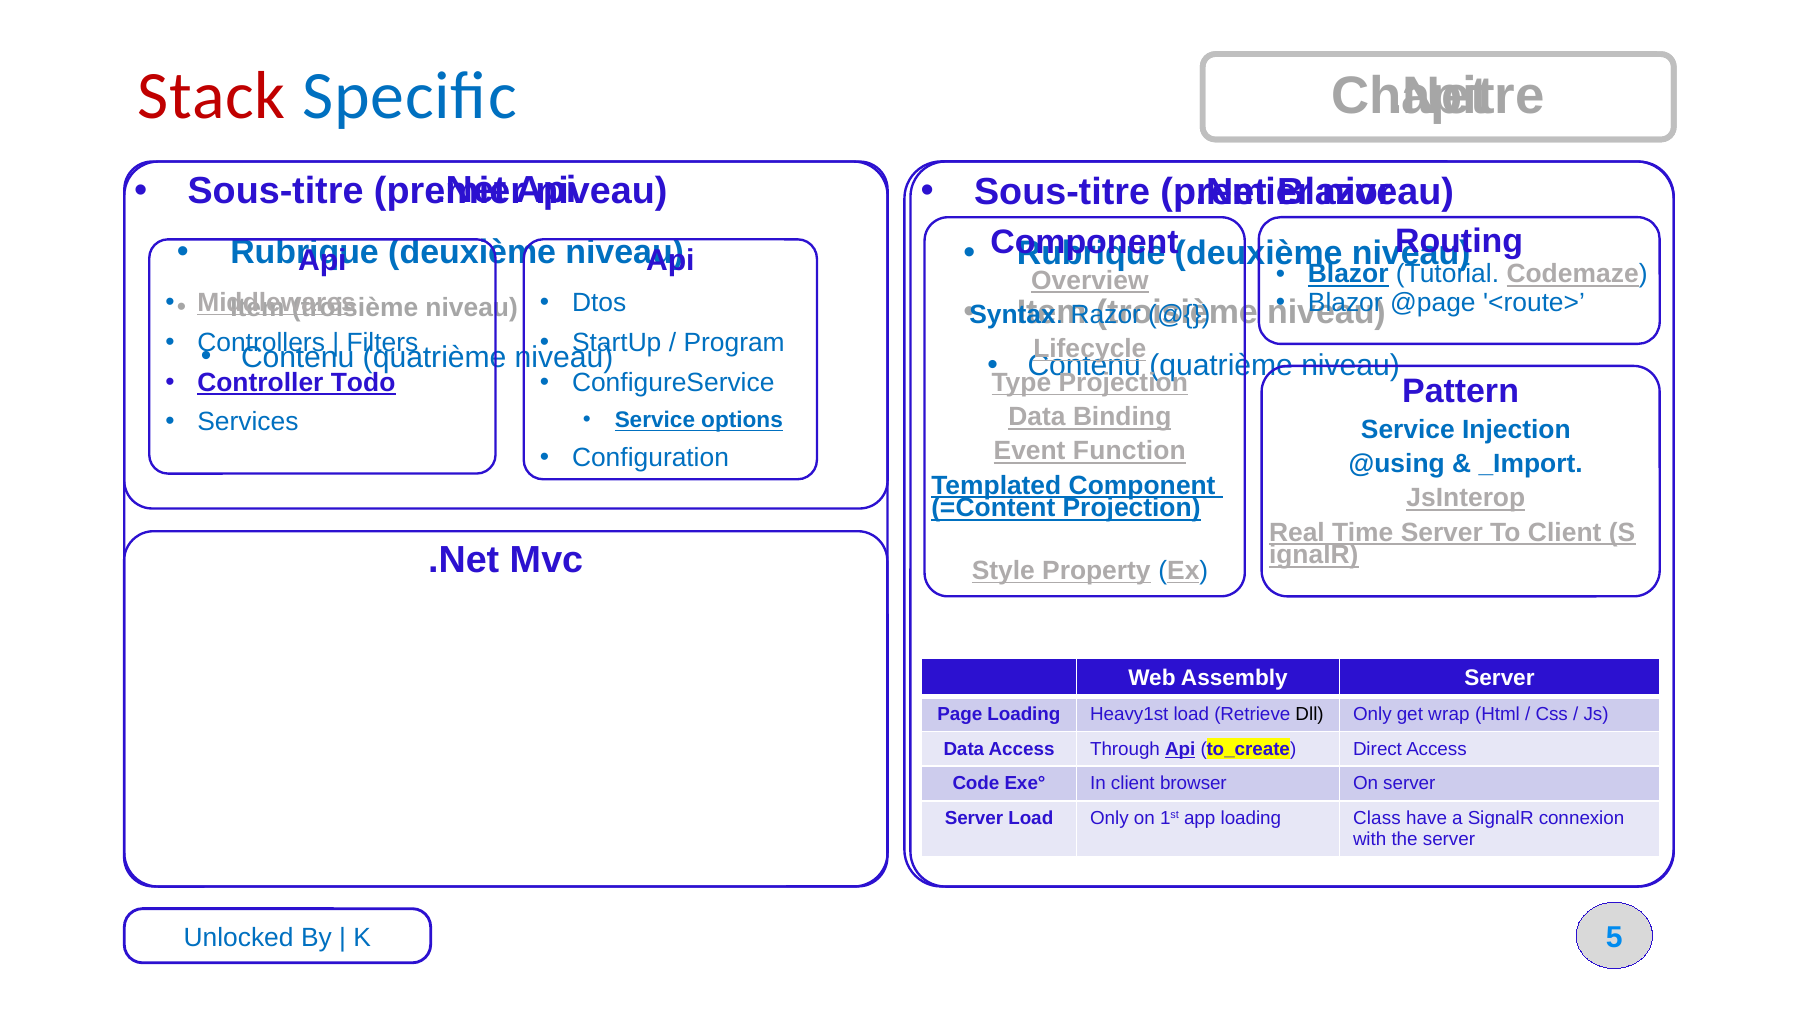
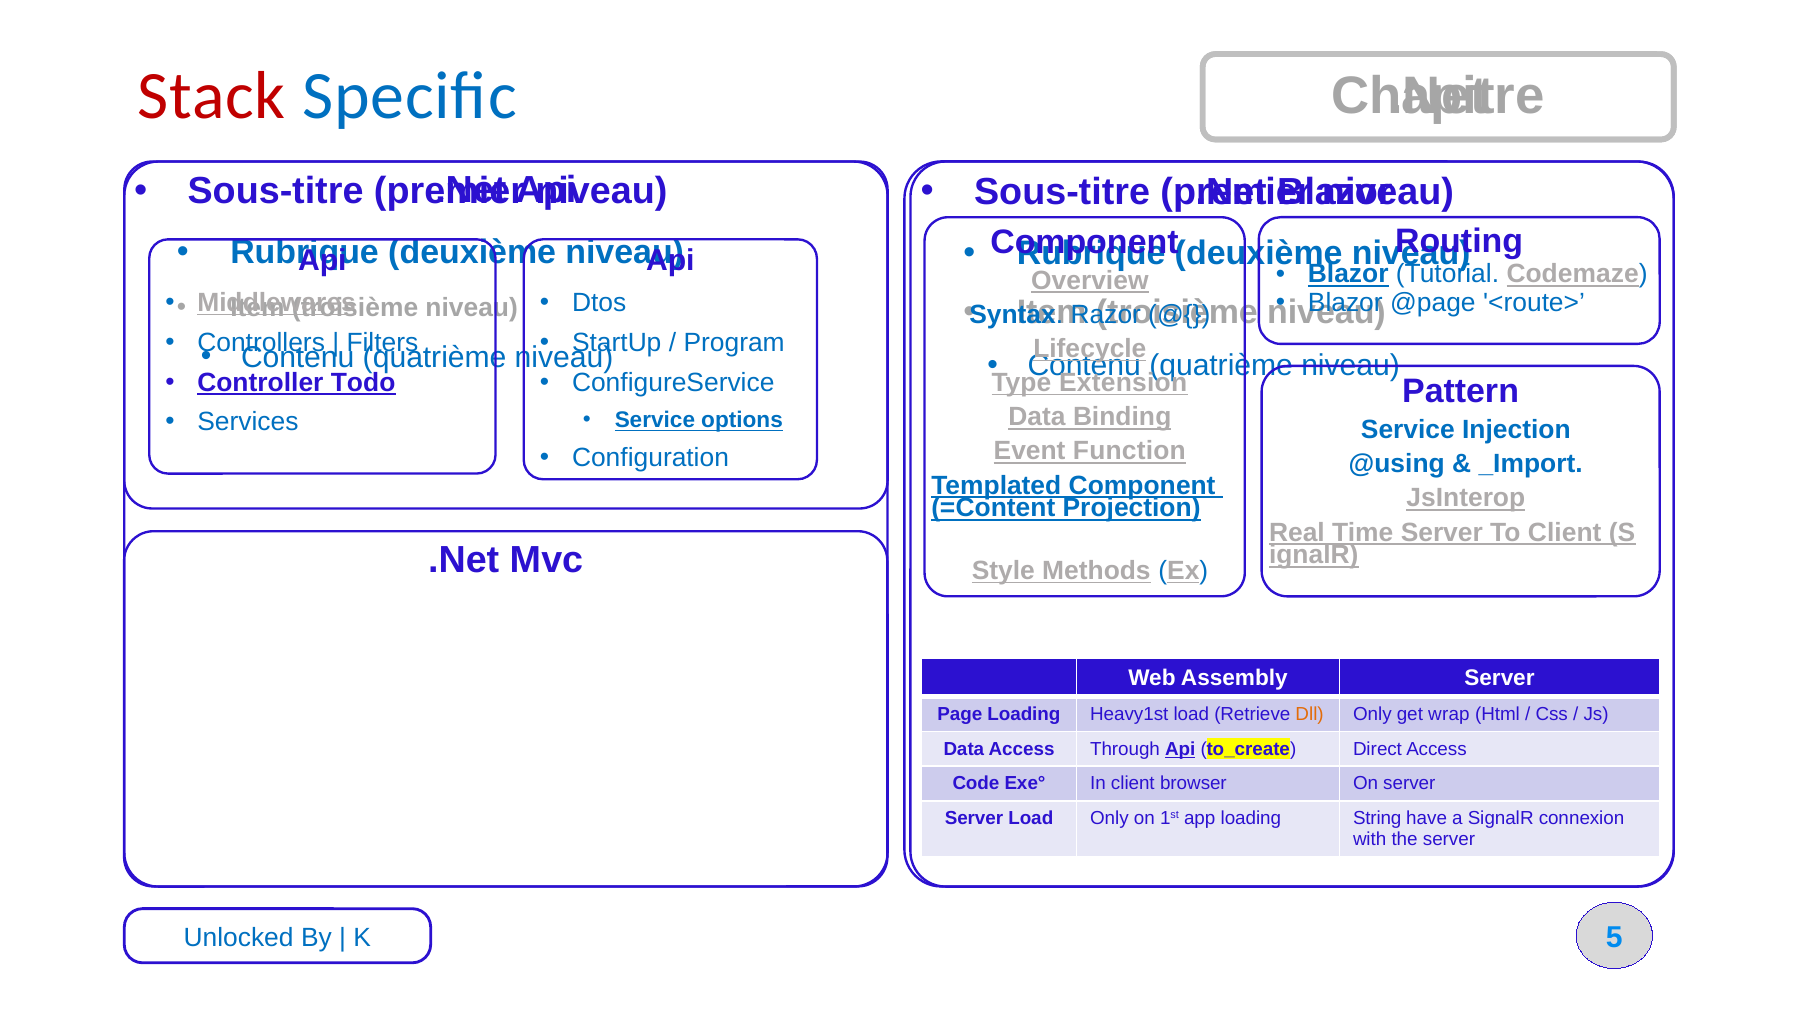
Type Projection: Projection -> Extension
Property: Property -> Methods
Dll colour: black -> orange
Class: Class -> String
